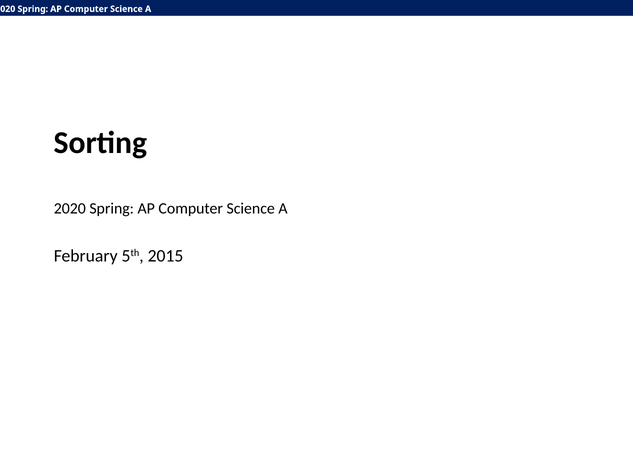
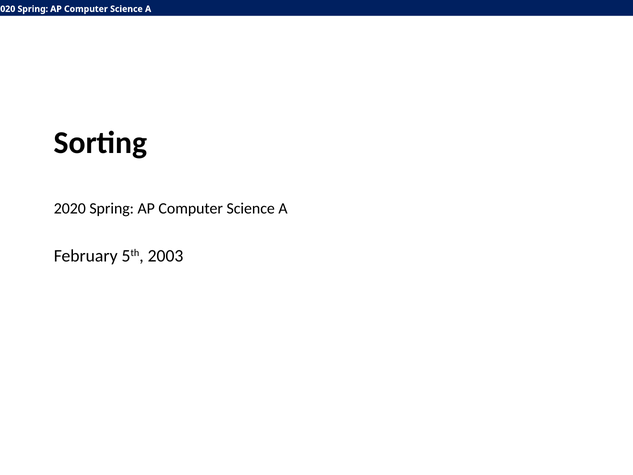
2015: 2015 -> 2003
